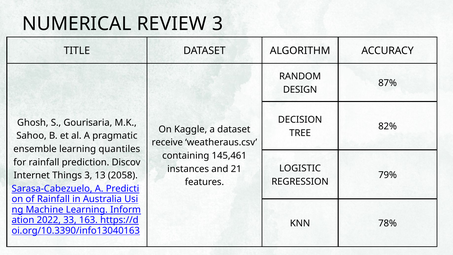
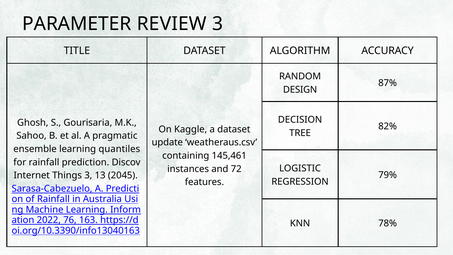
NUMERICAL: NUMERICAL -> PARAMETER
receive: receive -> update
21: 21 -> 72
2058: 2058 -> 2045
33: 33 -> 76
